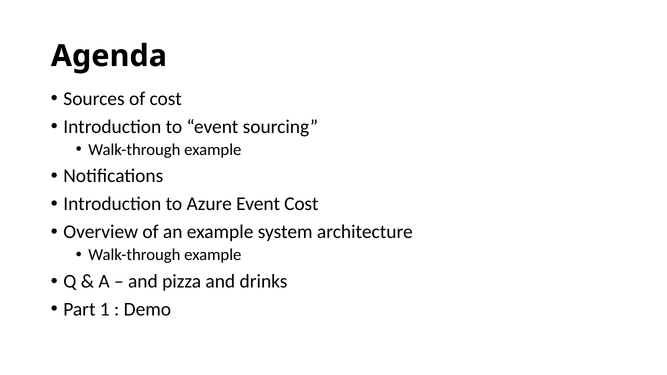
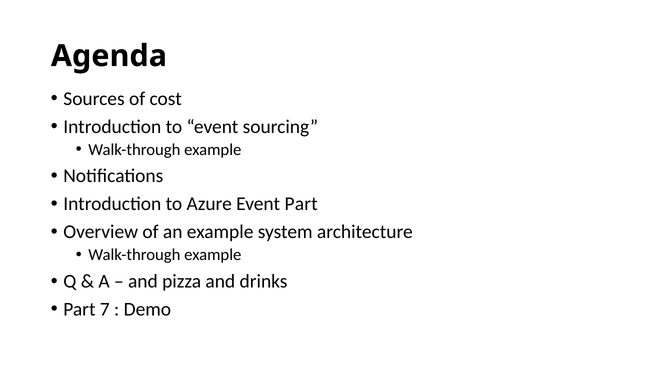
Event Cost: Cost -> Part
1: 1 -> 7
